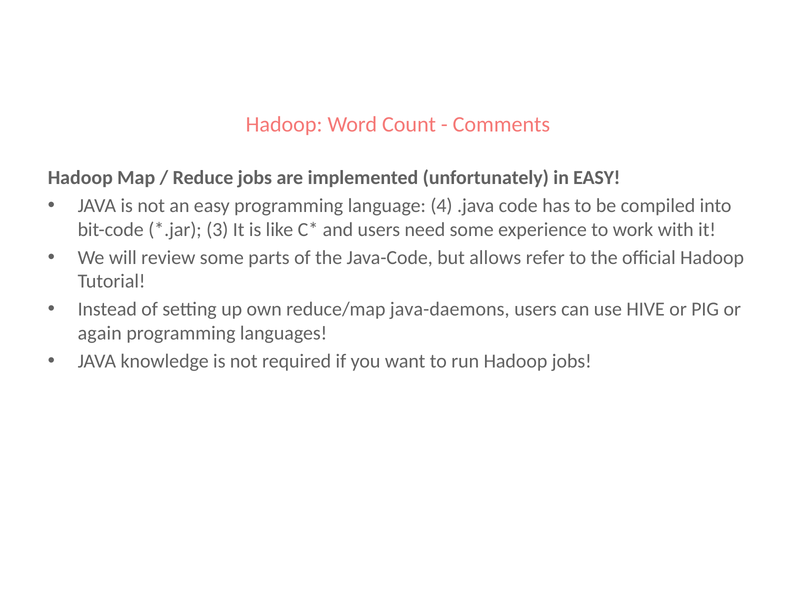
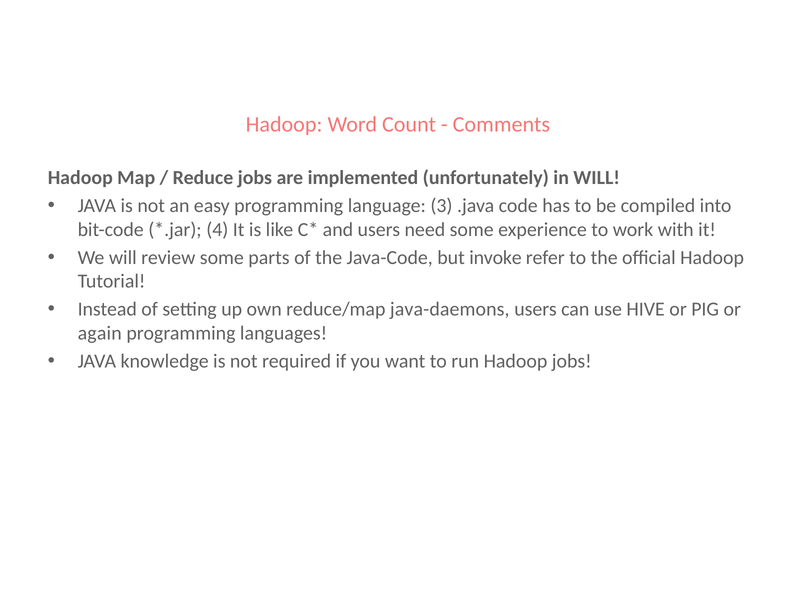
in EASY: EASY -> WILL
4: 4 -> 3
3: 3 -> 4
allows: allows -> invoke
